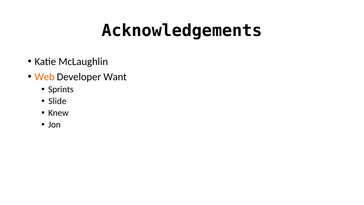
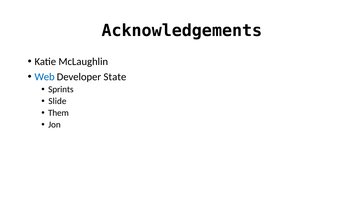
Web colour: orange -> blue
Want: Want -> State
Knew: Knew -> Them
